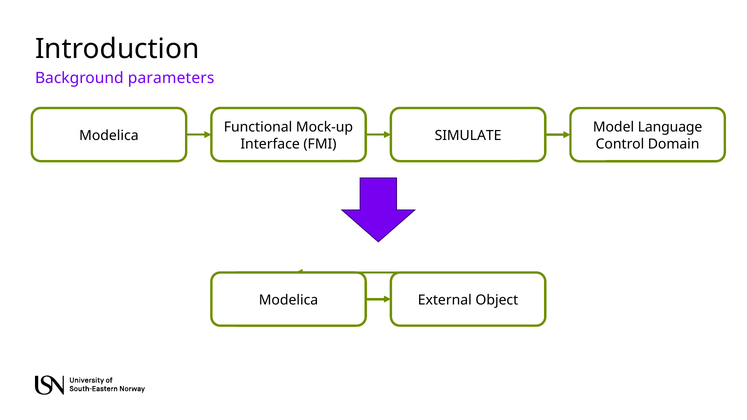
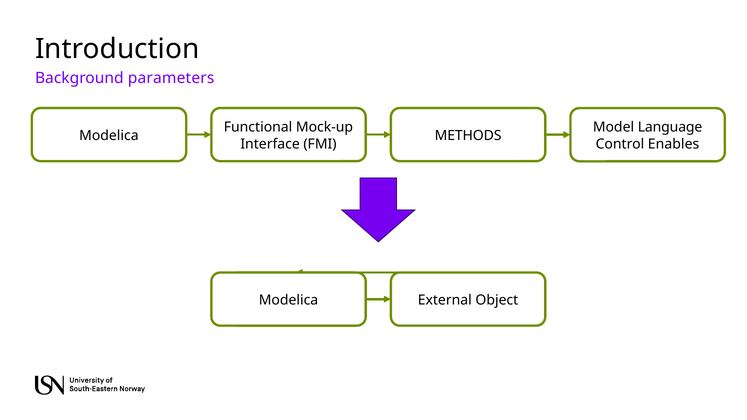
SIMULATE: SIMULATE -> METHODS
Domain: Domain -> Enables
